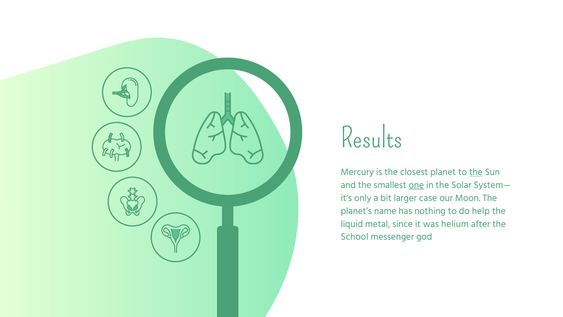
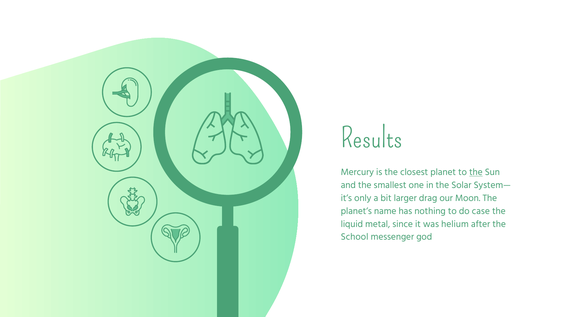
one underline: present -> none
case: case -> drag
help: help -> case
